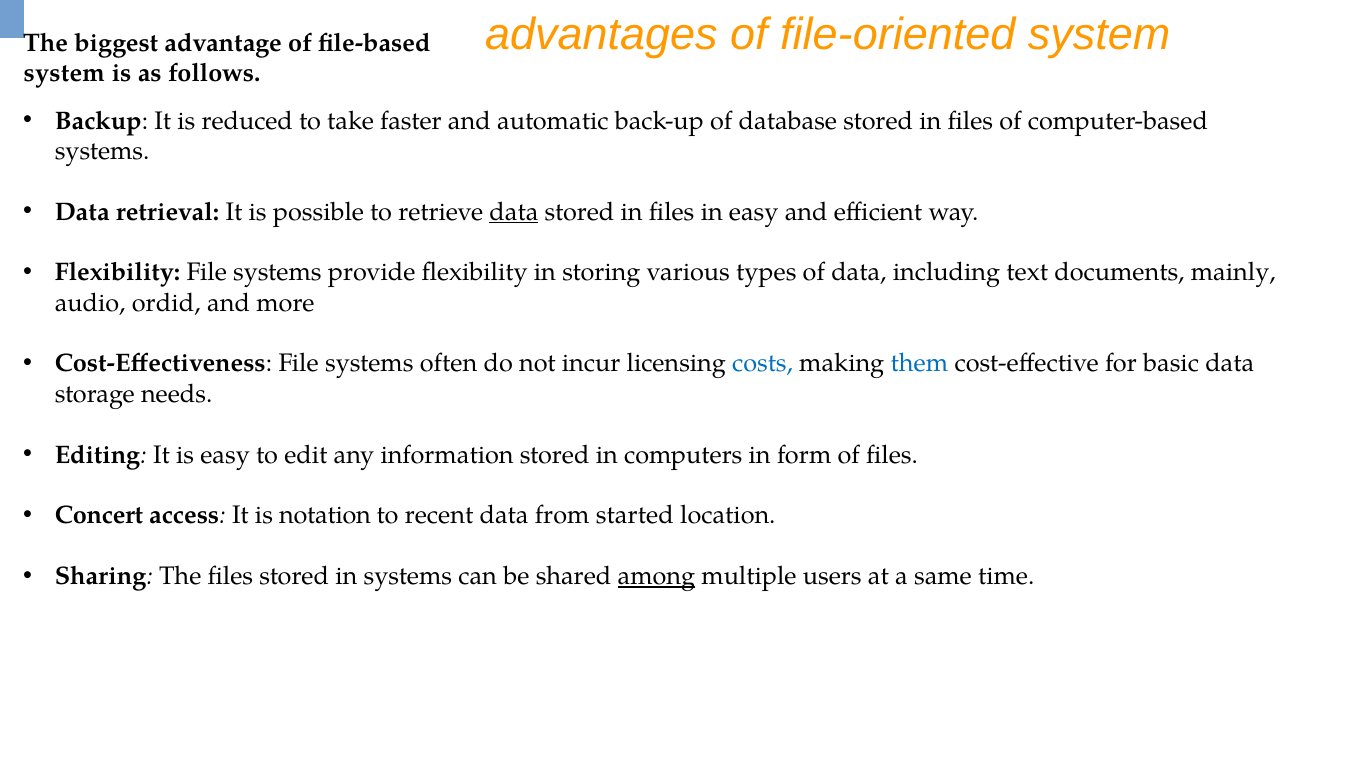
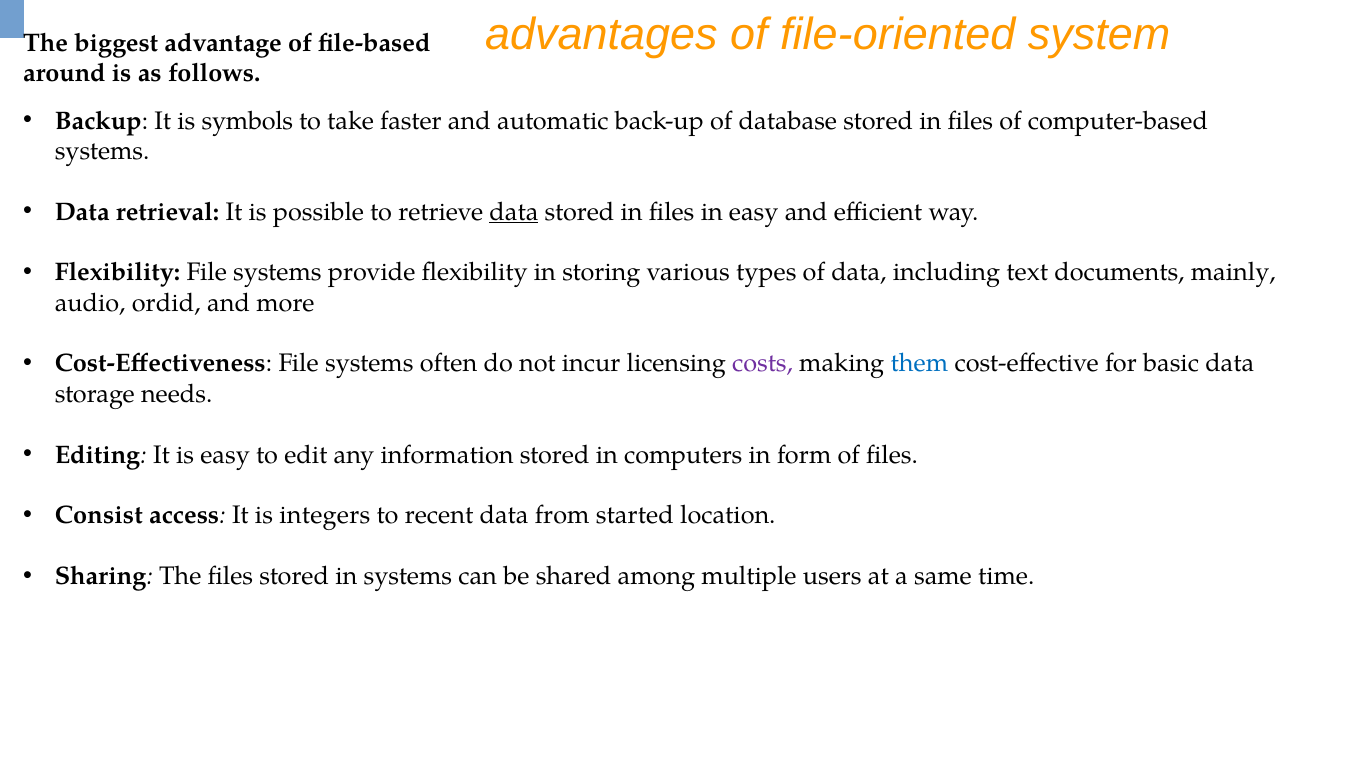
system at (64, 73): system -> around
reduced: reduced -> symbols
costs colour: blue -> purple
Concert: Concert -> Consist
notation: notation -> integers
among underline: present -> none
